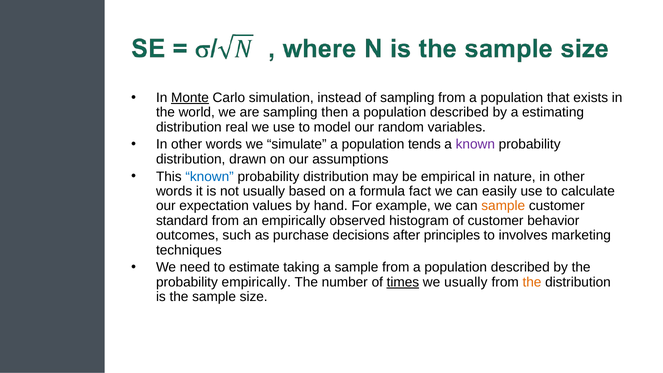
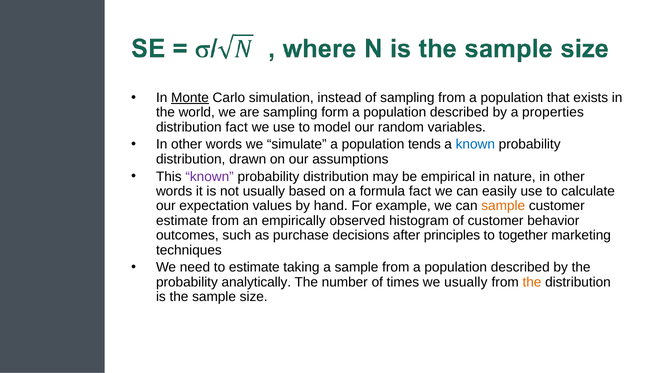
then: then -> form
estimating: estimating -> properties
distribution real: real -> fact
known at (475, 144) colour: purple -> blue
known at (210, 177) colour: blue -> purple
standard at (182, 221): standard -> estimate
involves: involves -> together
probability empirically: empirically -> analytically
times underline: present -> none
